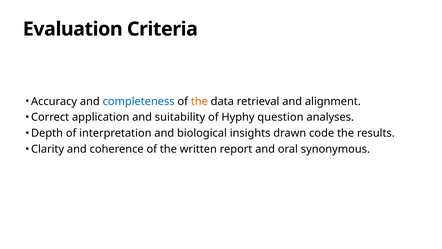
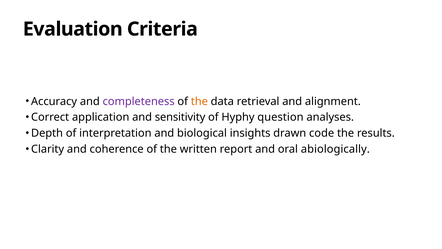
completeness colour: blue -> purple
suitability: suitability -> sensitivity
synonymous: synonymous -> abiologically
